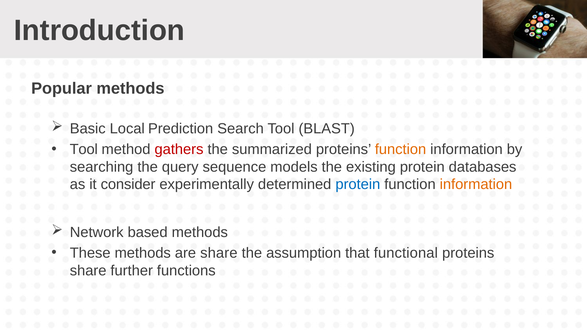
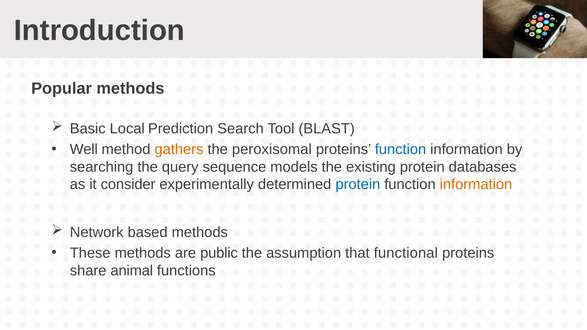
Tool at (84, 149): Tool -> Well
gathers colour: red -> orange
summarized: summarized -> peroxisomal
function at (401, 149) colour: orange -> blue
are share: share -> public
further: further -> animal
